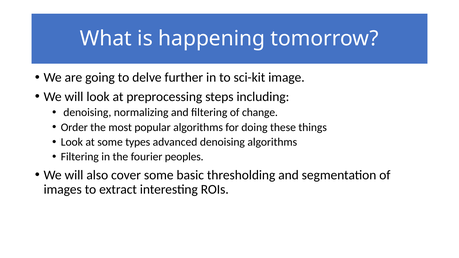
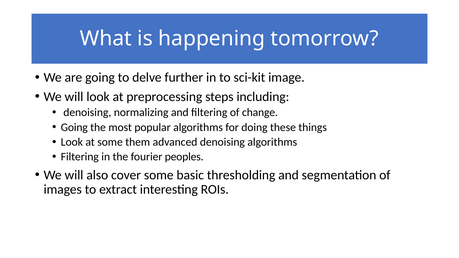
Order at (74, 127): Order -> Going
types: types -> them
